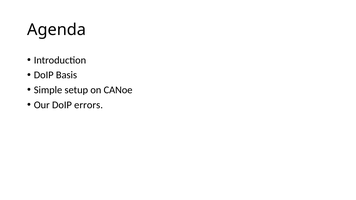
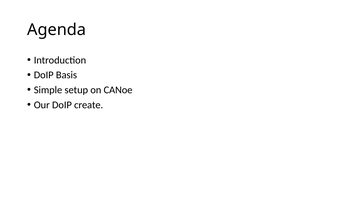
errors: errors -> create
